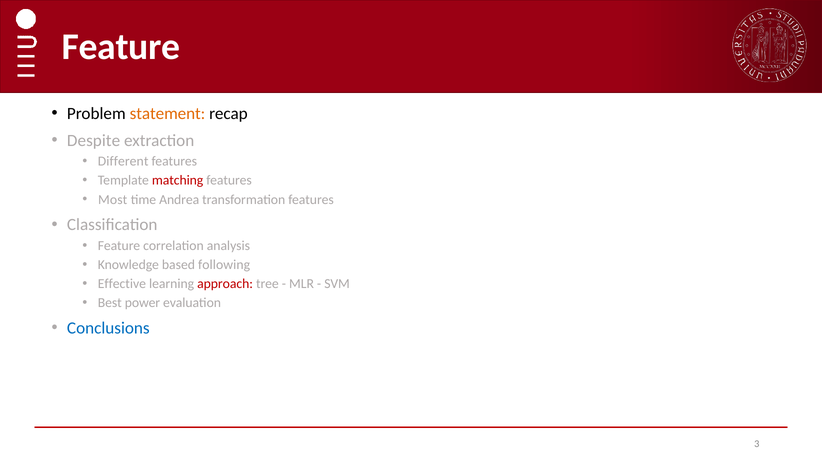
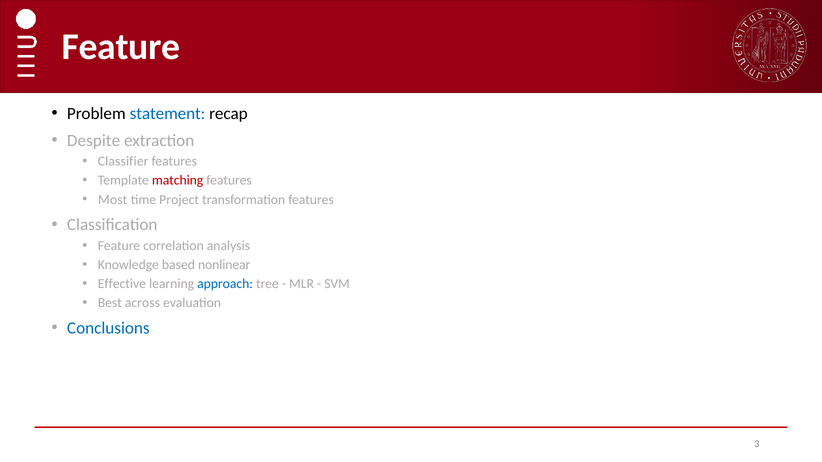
statement colour: orange -> blue
Different: Different -> Classifier
Andrea: Andrea -> Project
following: following -> nonlinear
approach colour: red -> blue
power: power -> across
